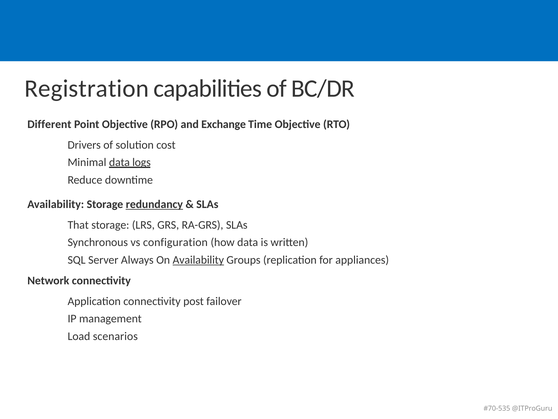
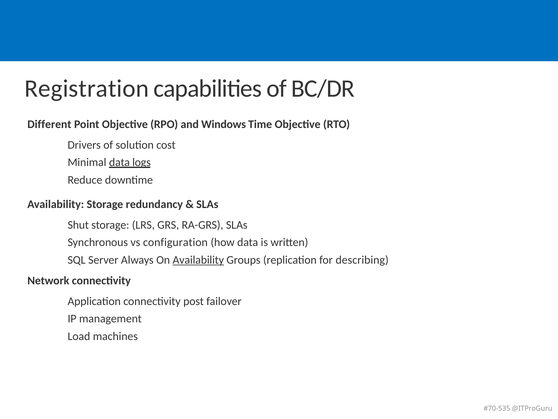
Exchange: Exchange -> Windows
redundancy underline: present -> none
That: That -> Shut
appliances: appliances -> describing
scenarios: scenarios -> machines
